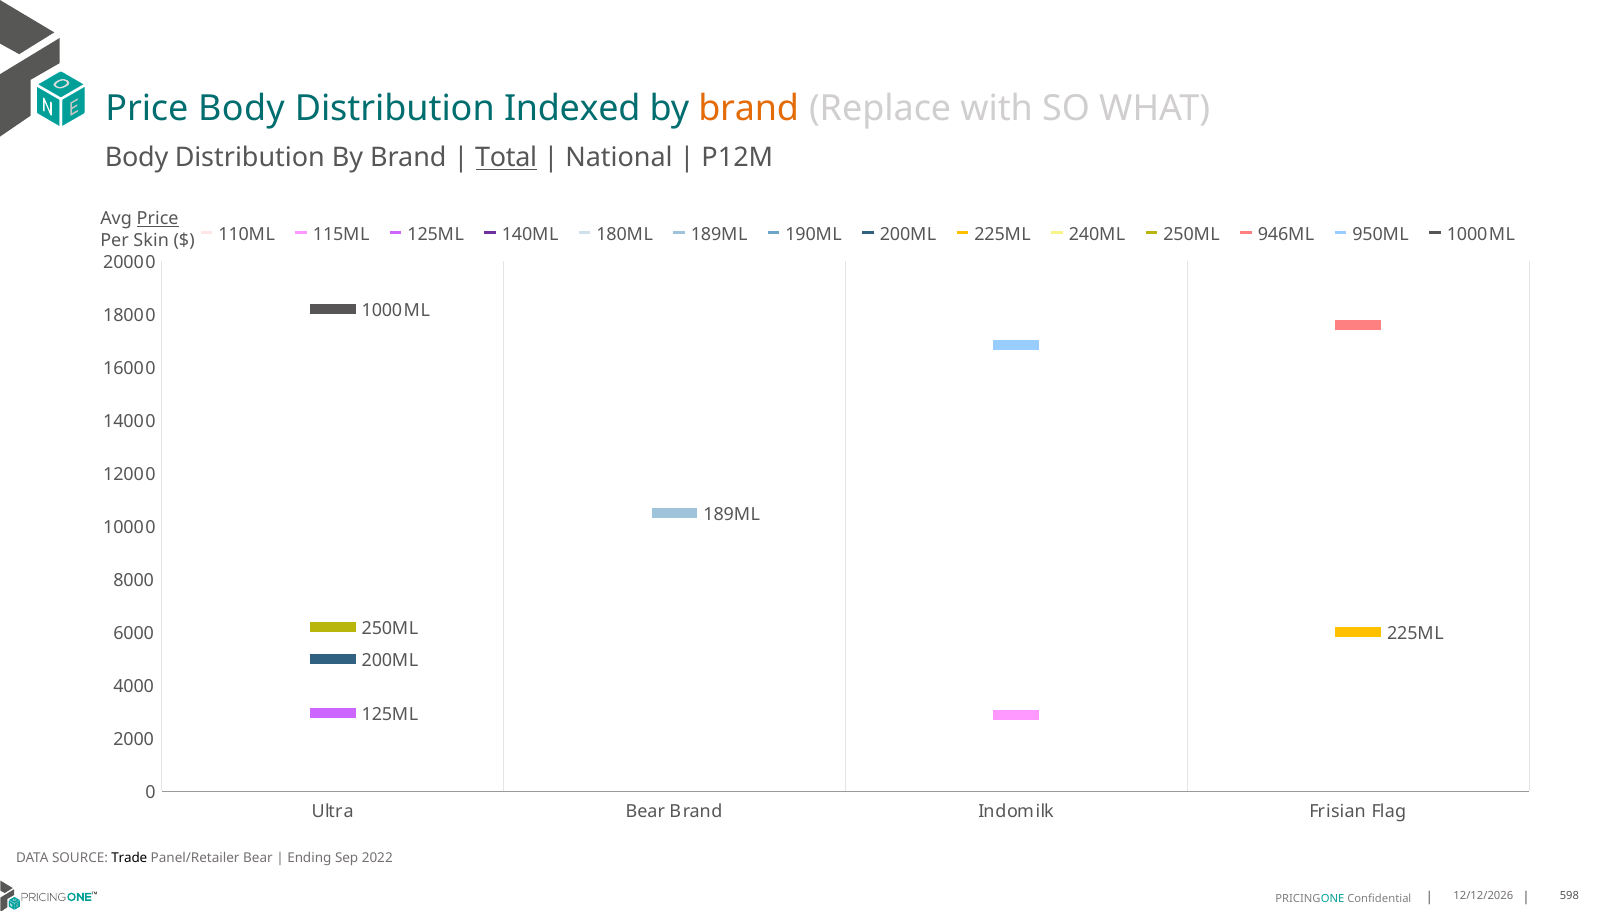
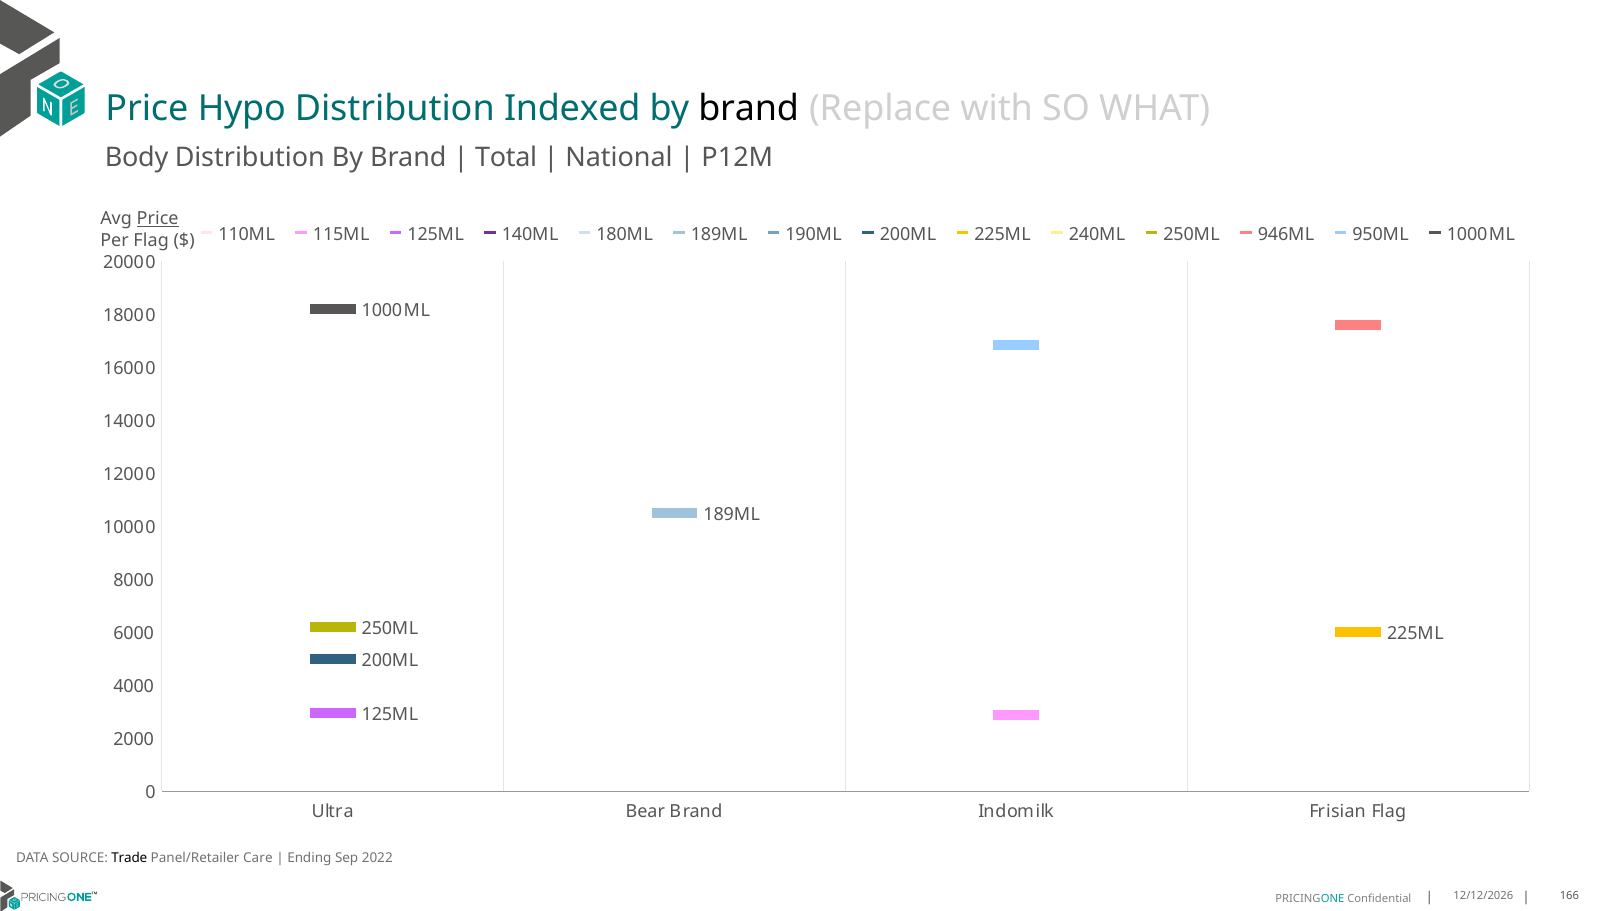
Price Body: Body -> Hypo
brand at (749, 109) colour: orange -> black
Total underline: present -> none
Per Skin: Skin -> Flag
Panel/Retailer Bear: Bear -> Care
598: 598 -> 166
